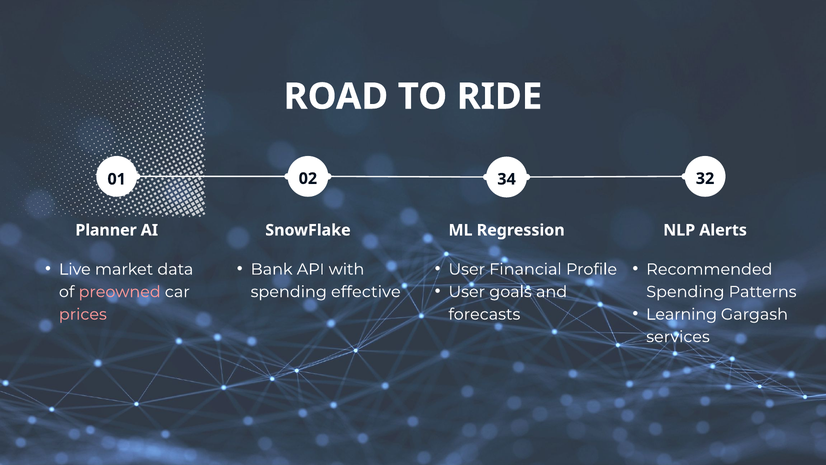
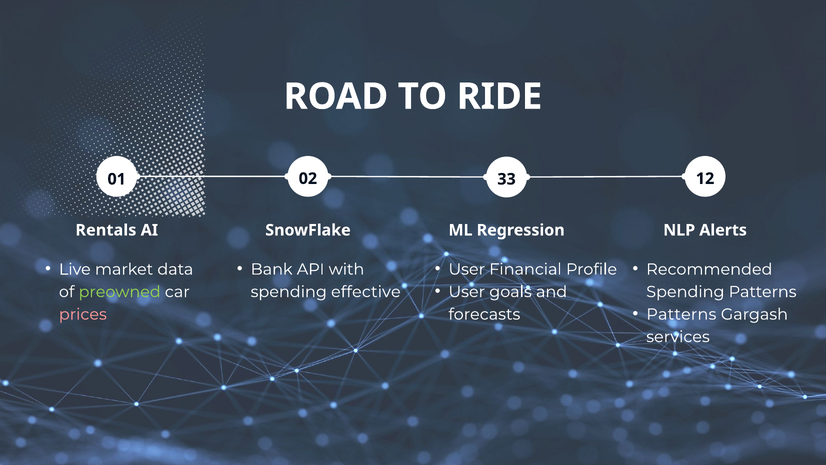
32: 32 -> 12
34: 34 -> 33
Planner: Planner -> Rentals
preowned colour: pink -> light green
Learning at (682, 314): Learning -> Patterns
